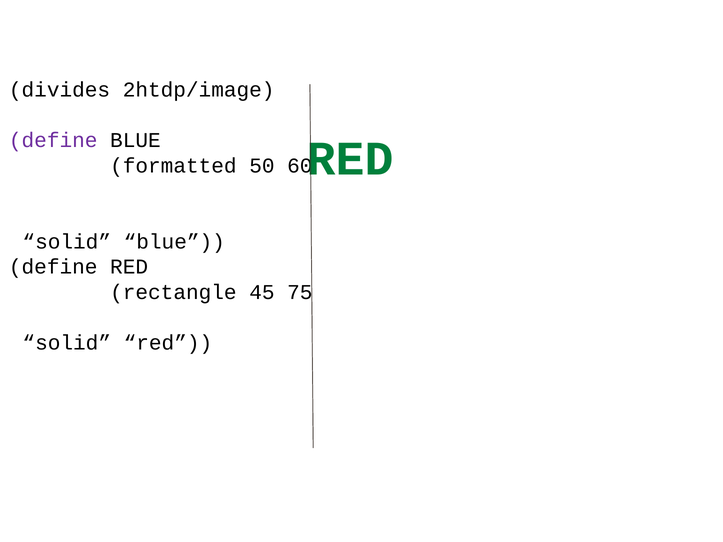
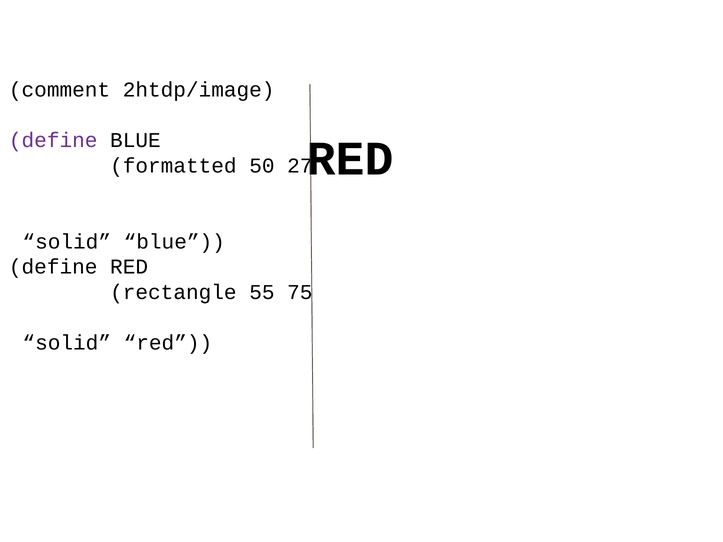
divides: divides -> comment
RED at (350, 159) colour: green -> black
60: 60 -> 27
45: 45 -> 55
